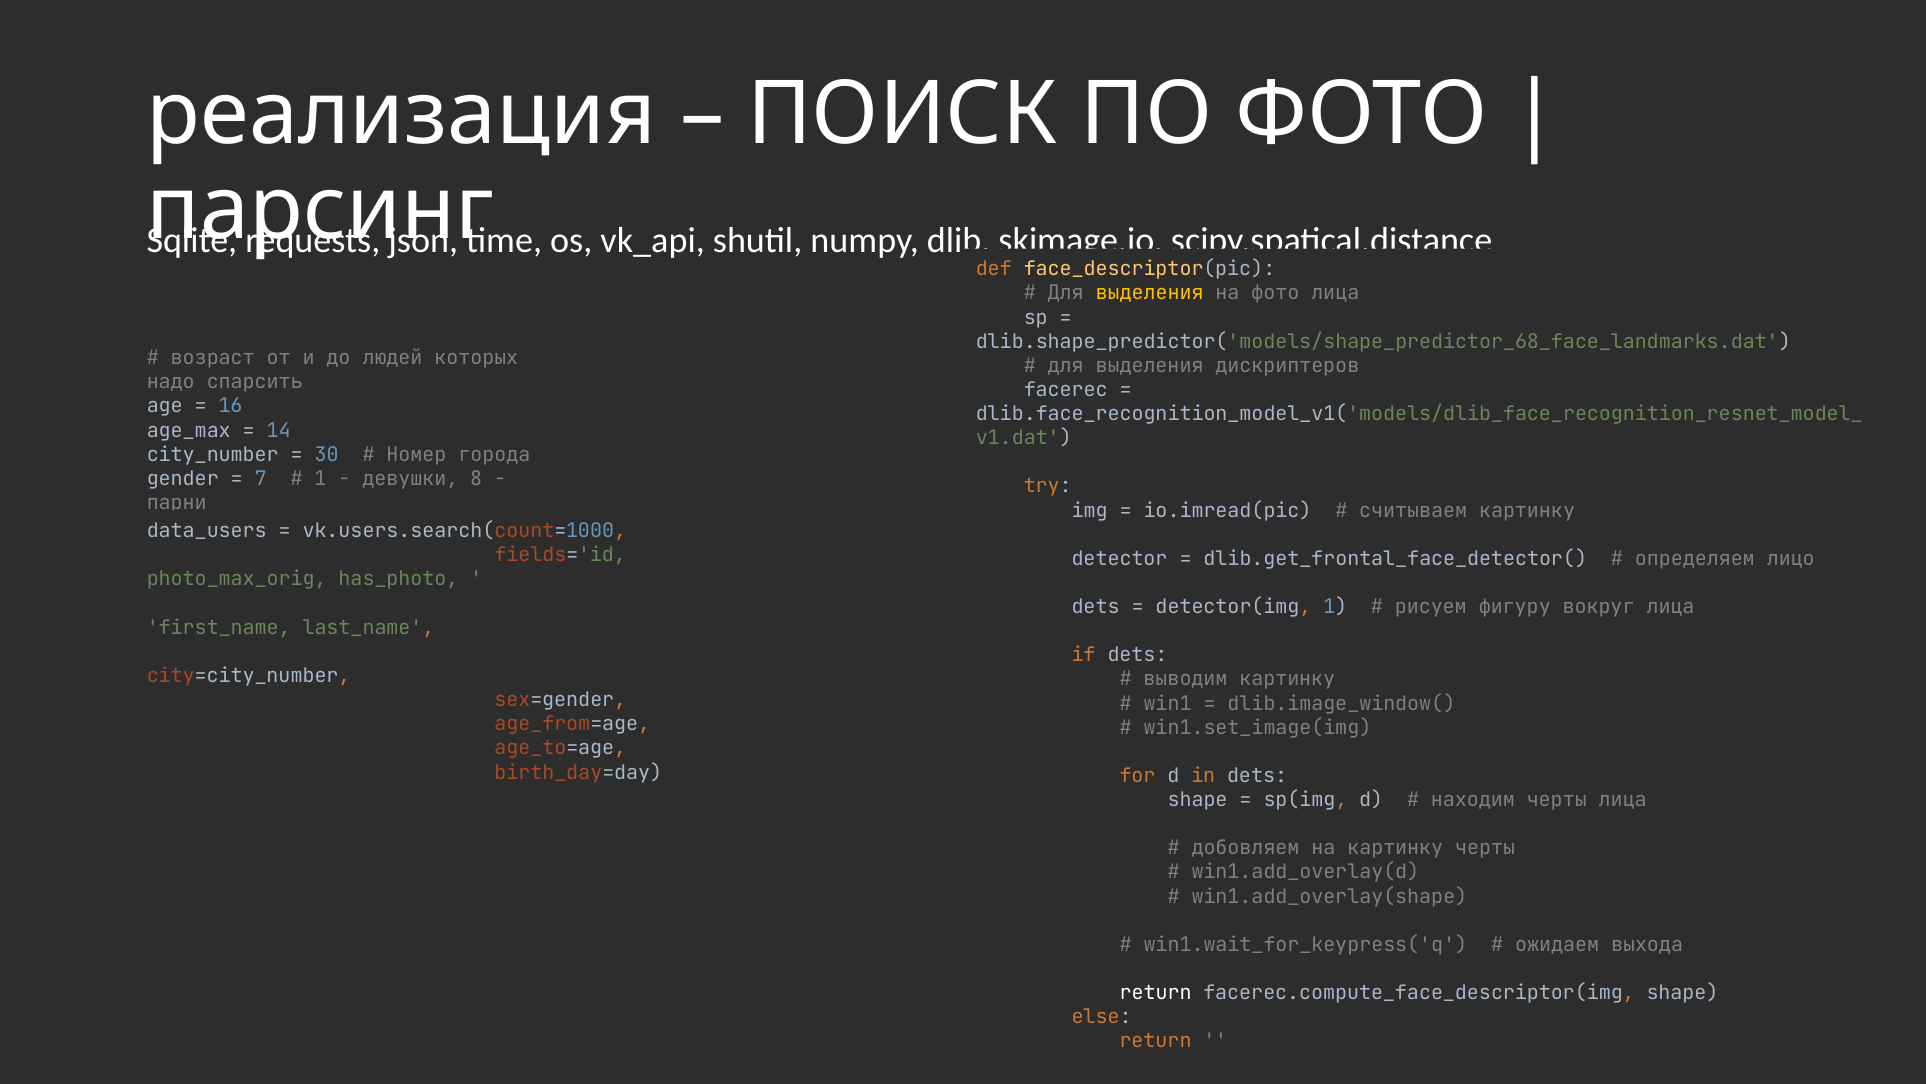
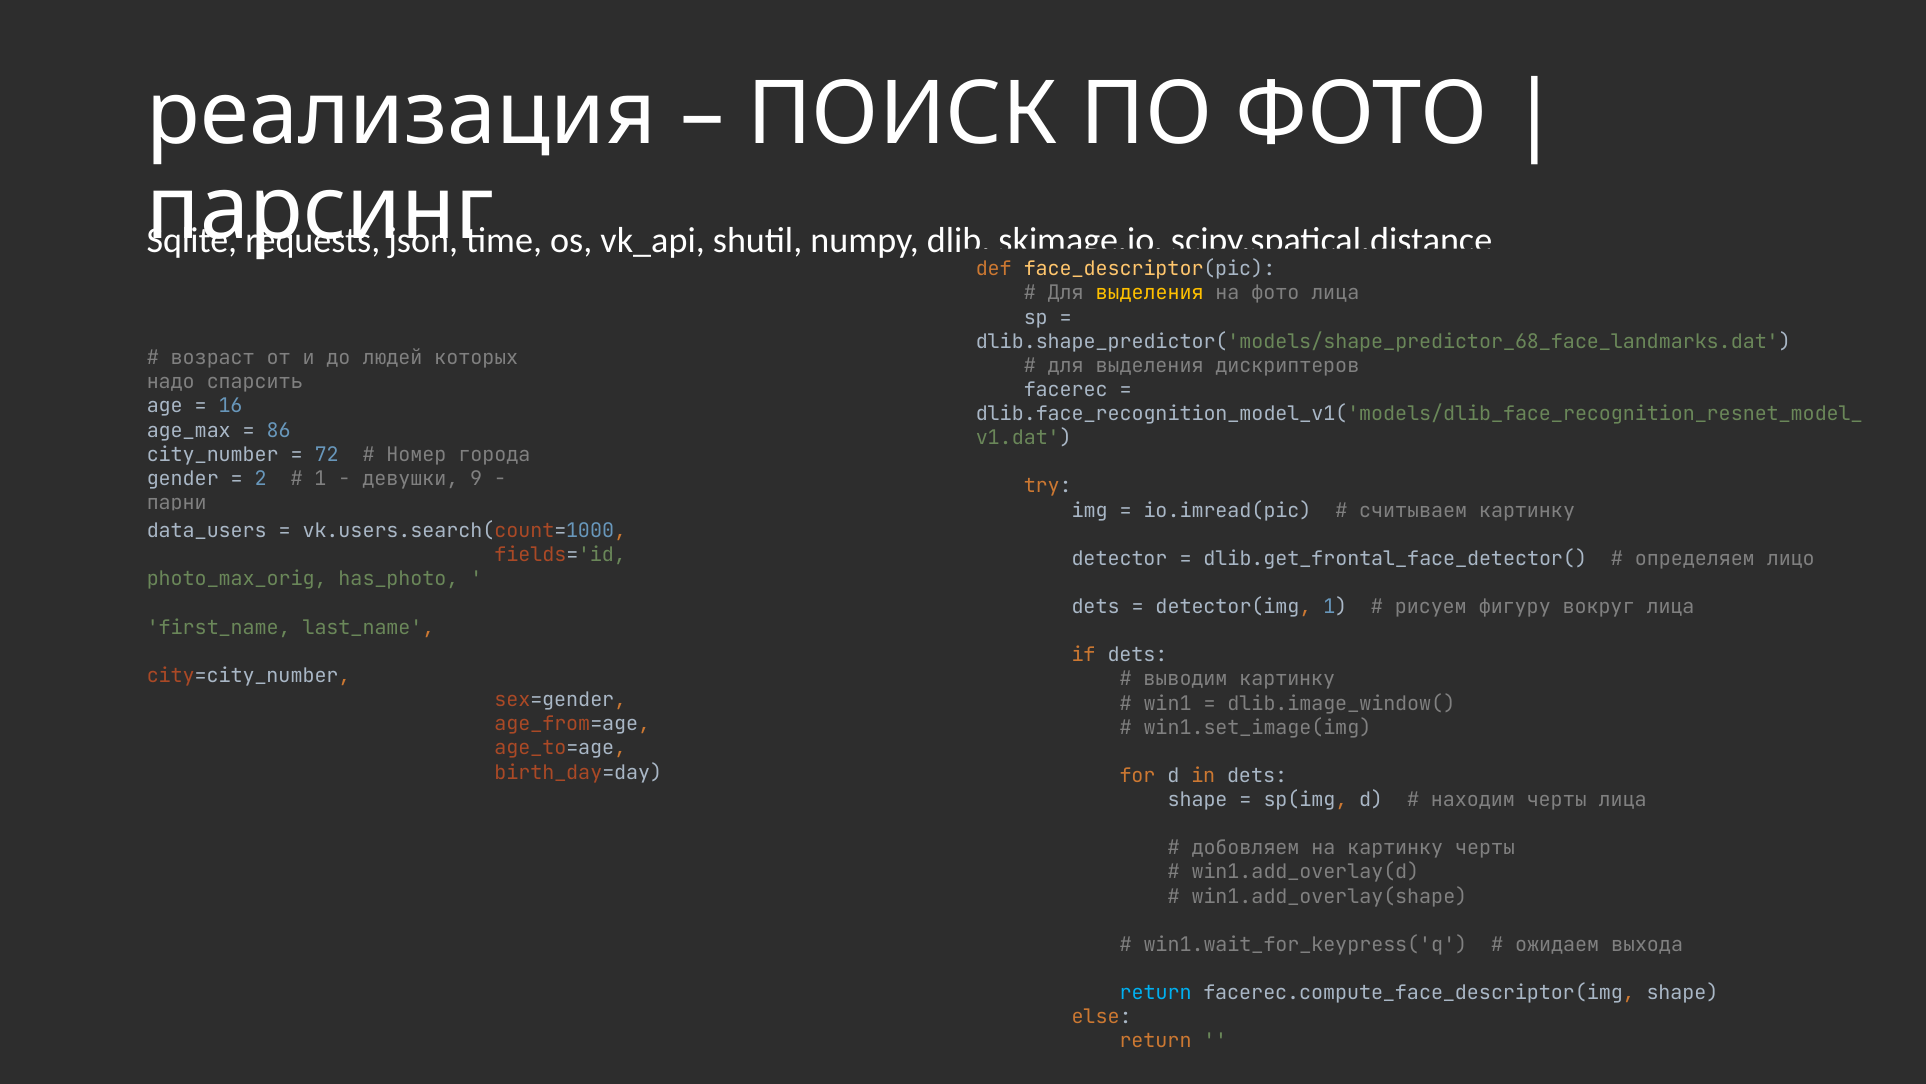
14: 14 -> 86
30: 30 -> 72
7: 7 -> 2
8: 8 -> 9
return at (1156, 992) colour: white -> light blue
